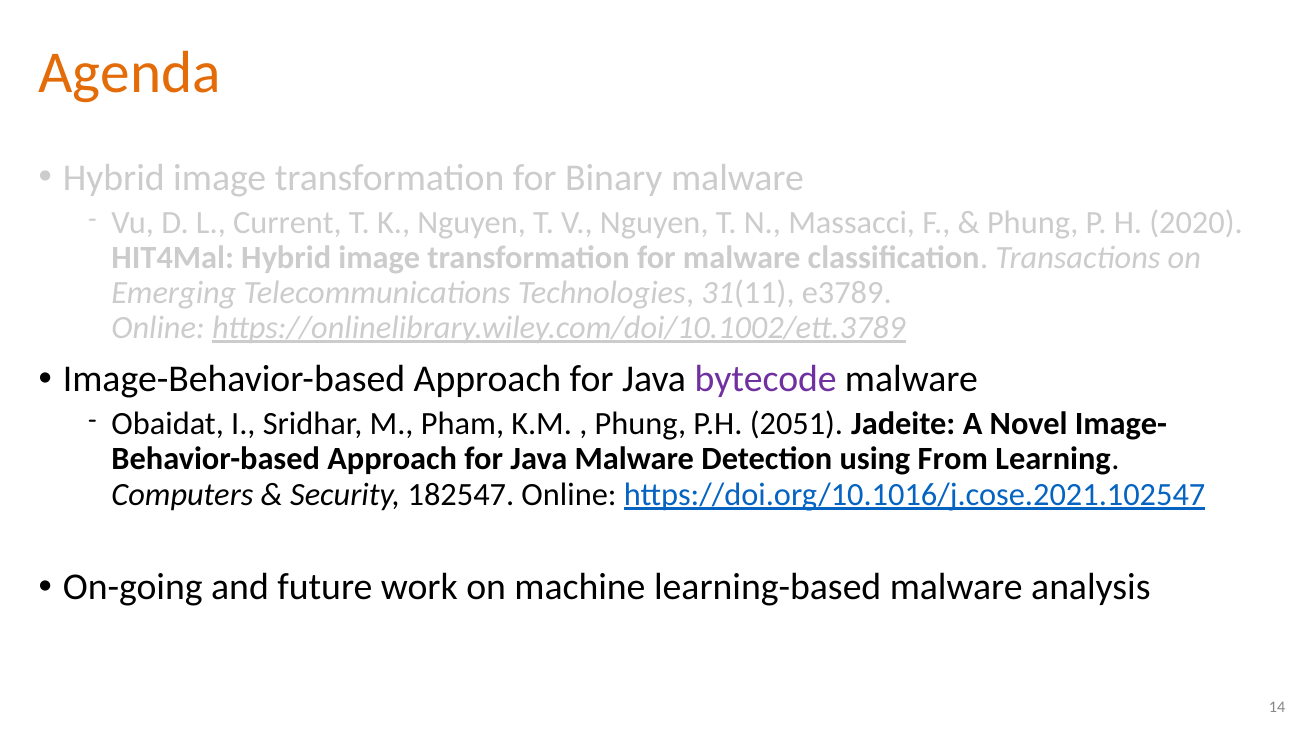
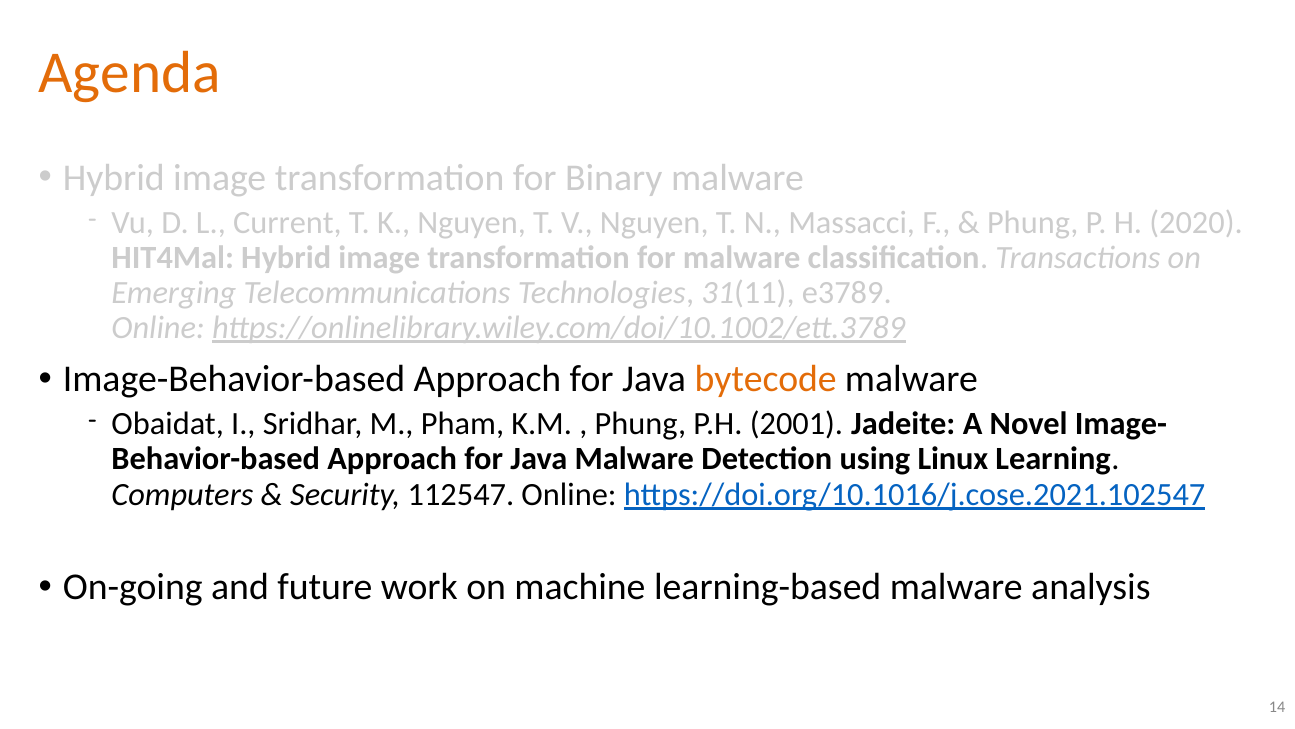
bytecode colour: purple -> orange
2051: 2051 -> 2001
From: From -> Linux
182547: 182547 -> 112547
